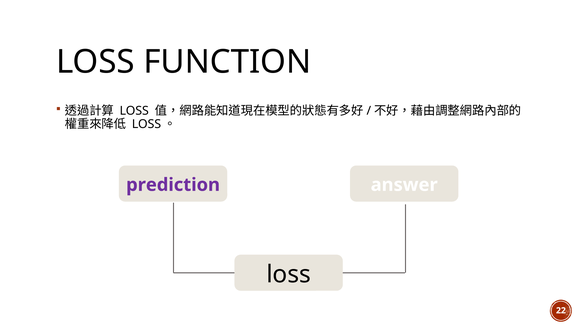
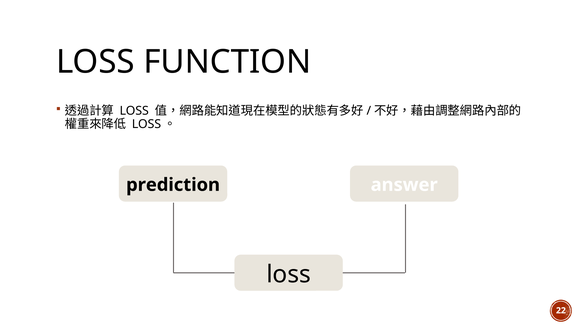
prediction colour: purple -> black
